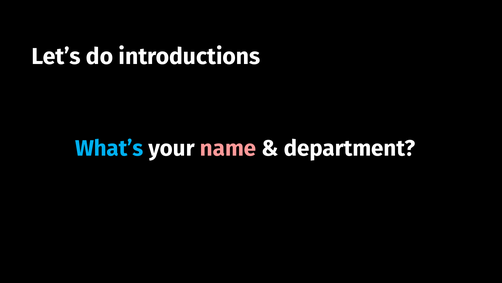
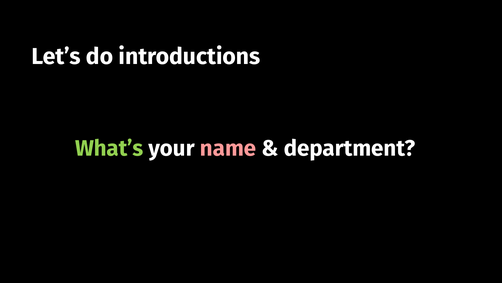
What’s colour: light blue -> light green
